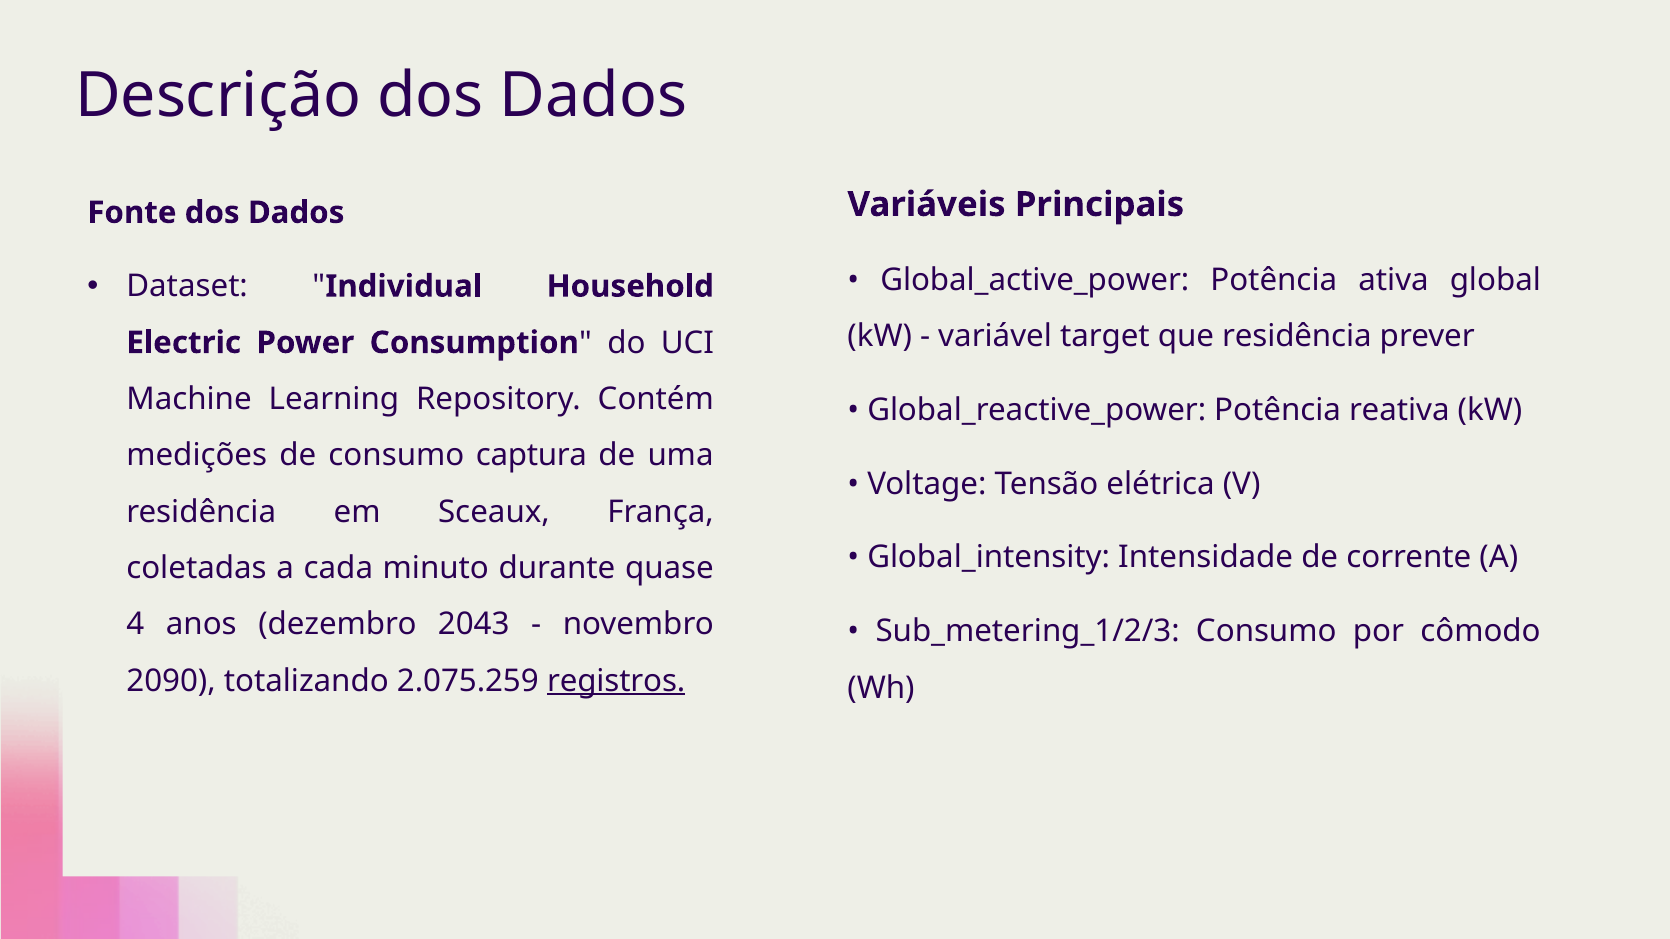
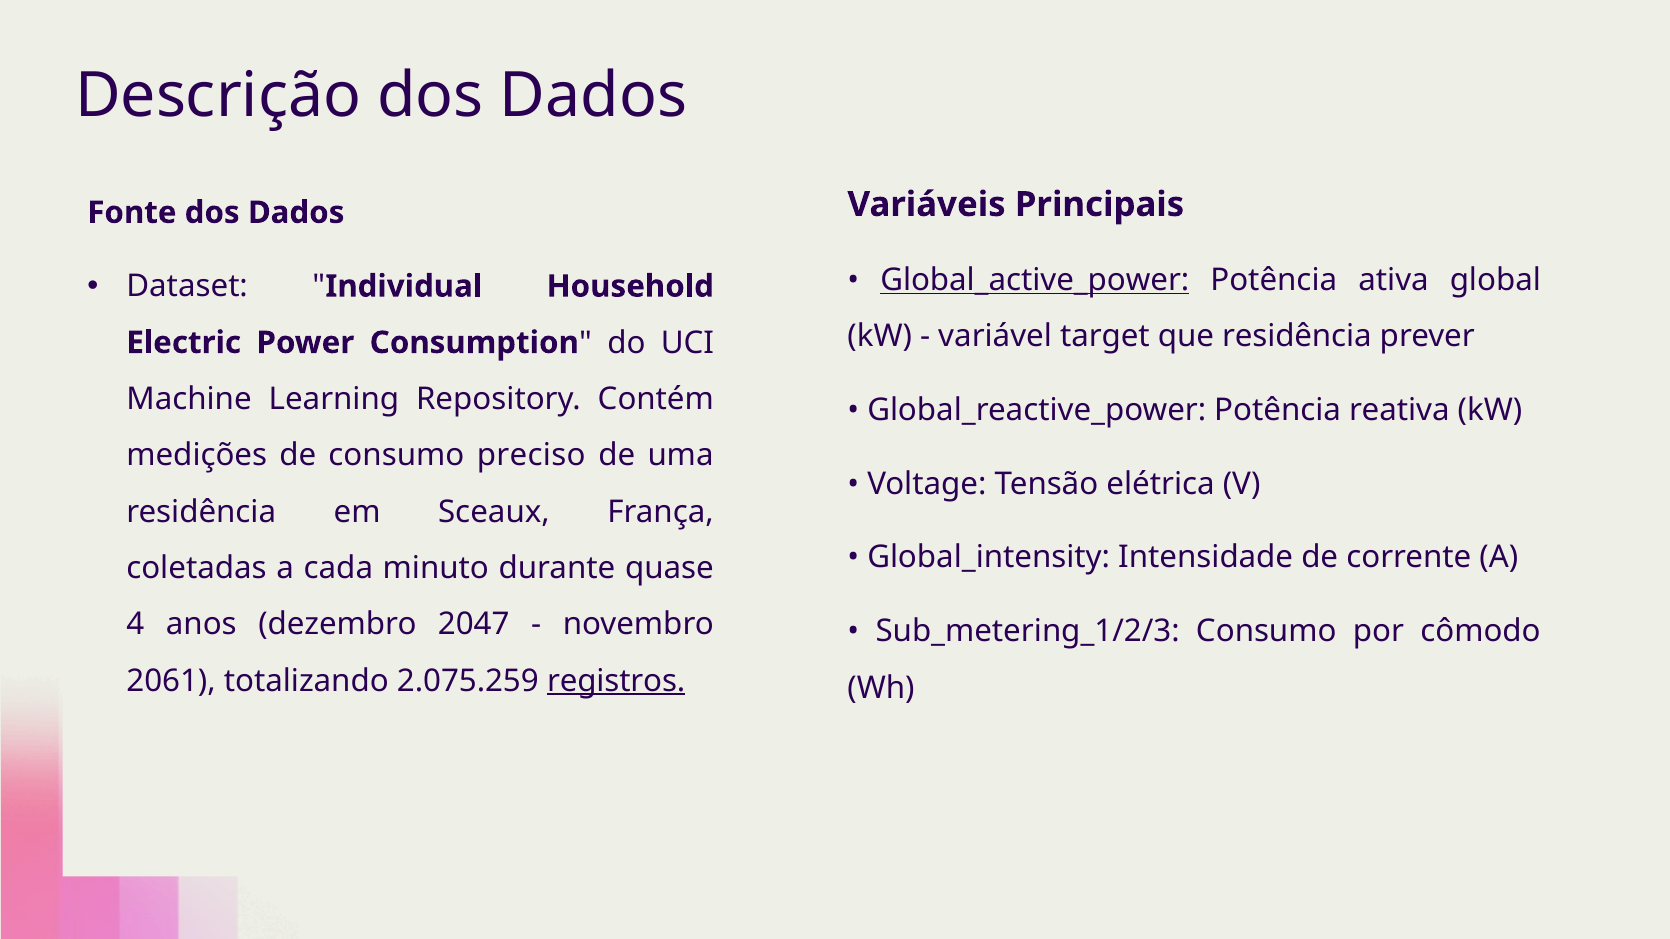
Global_active_power underline: none -> present
captura: captura -> preciso
2043: 2043 -> 2047
2090: 2090 -> 2061
